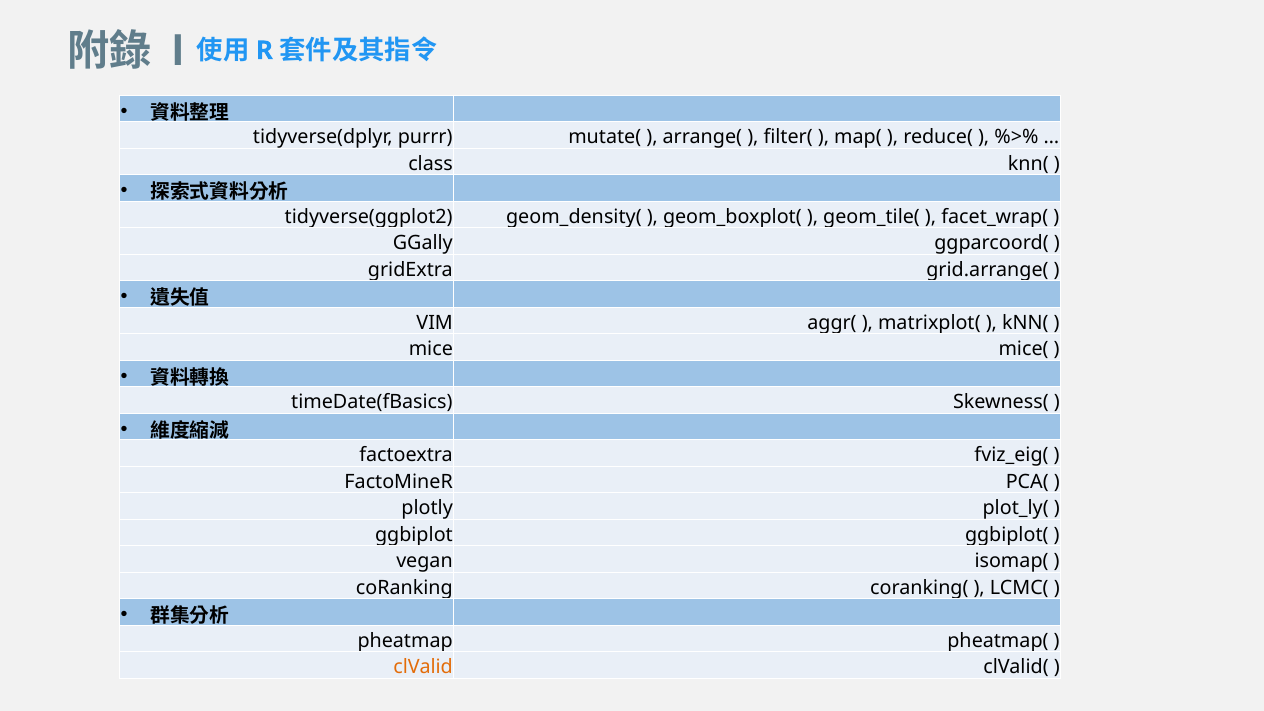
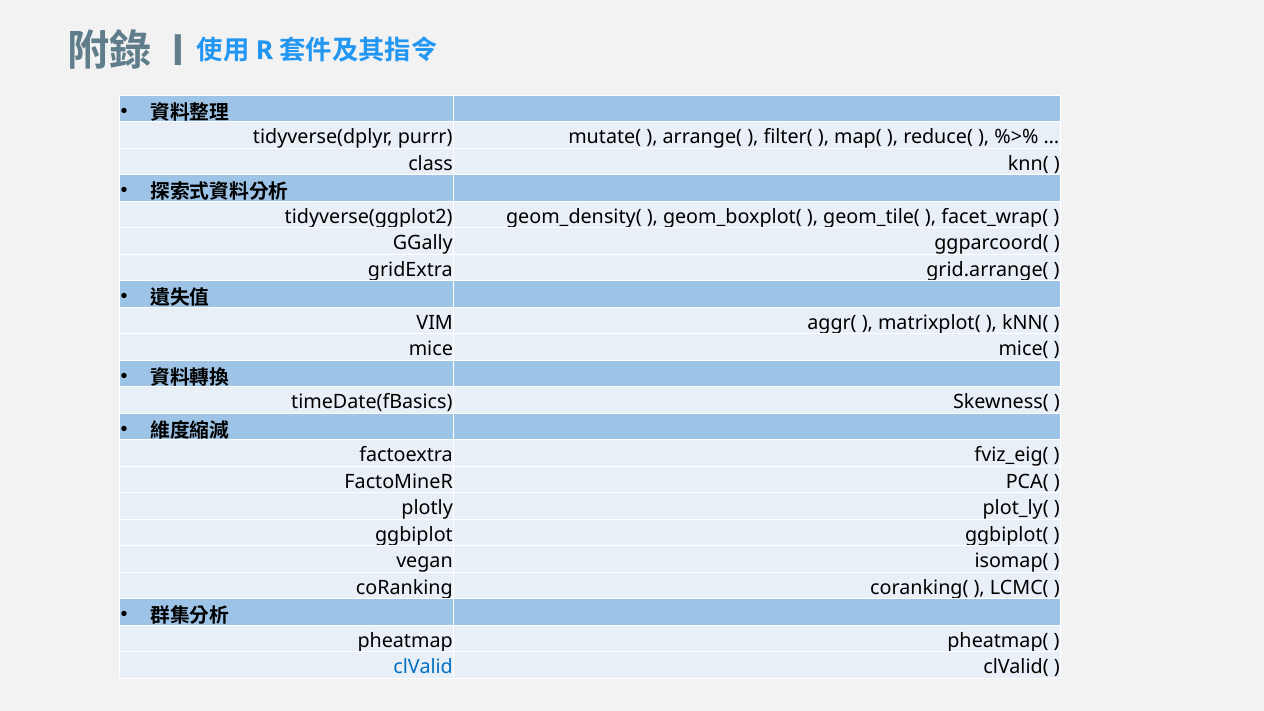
clValid colour: orange -> blue
